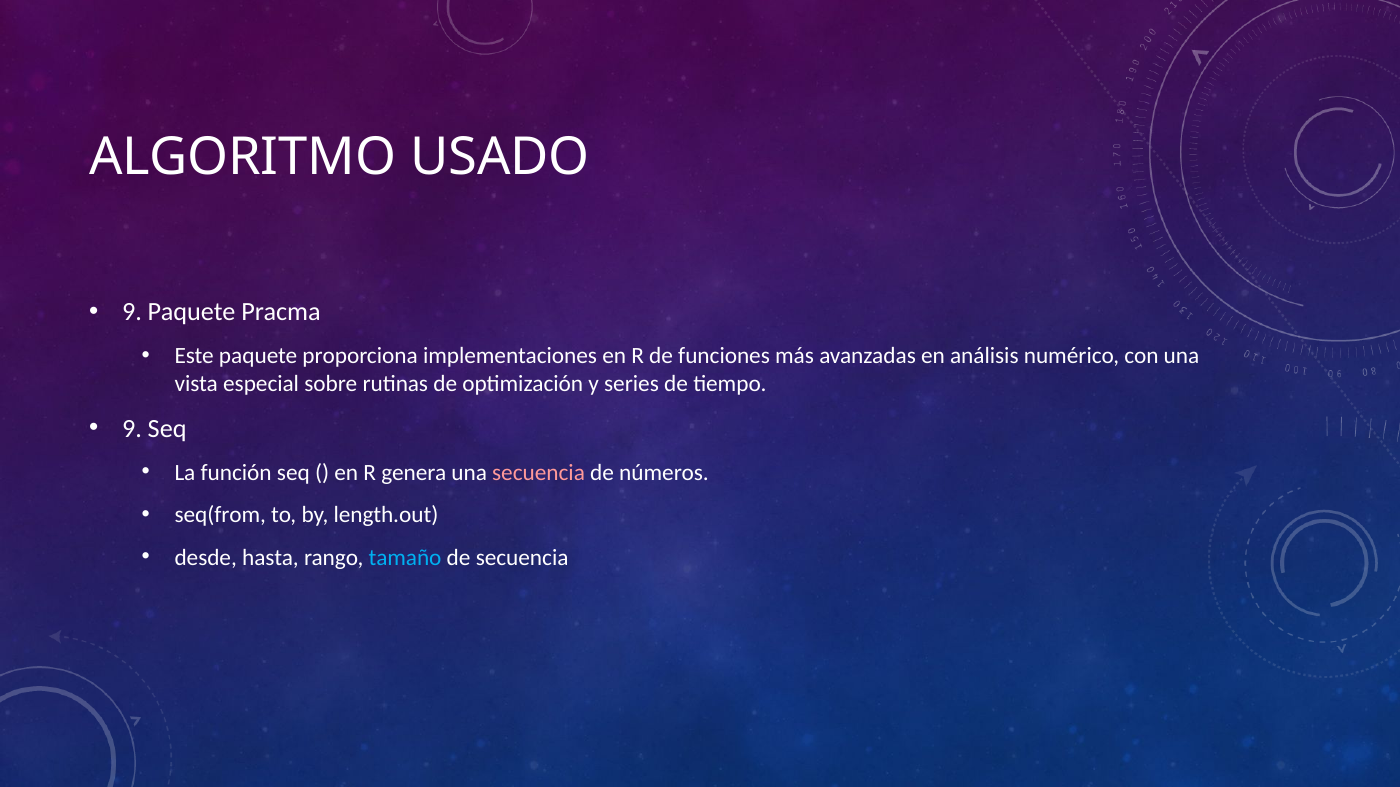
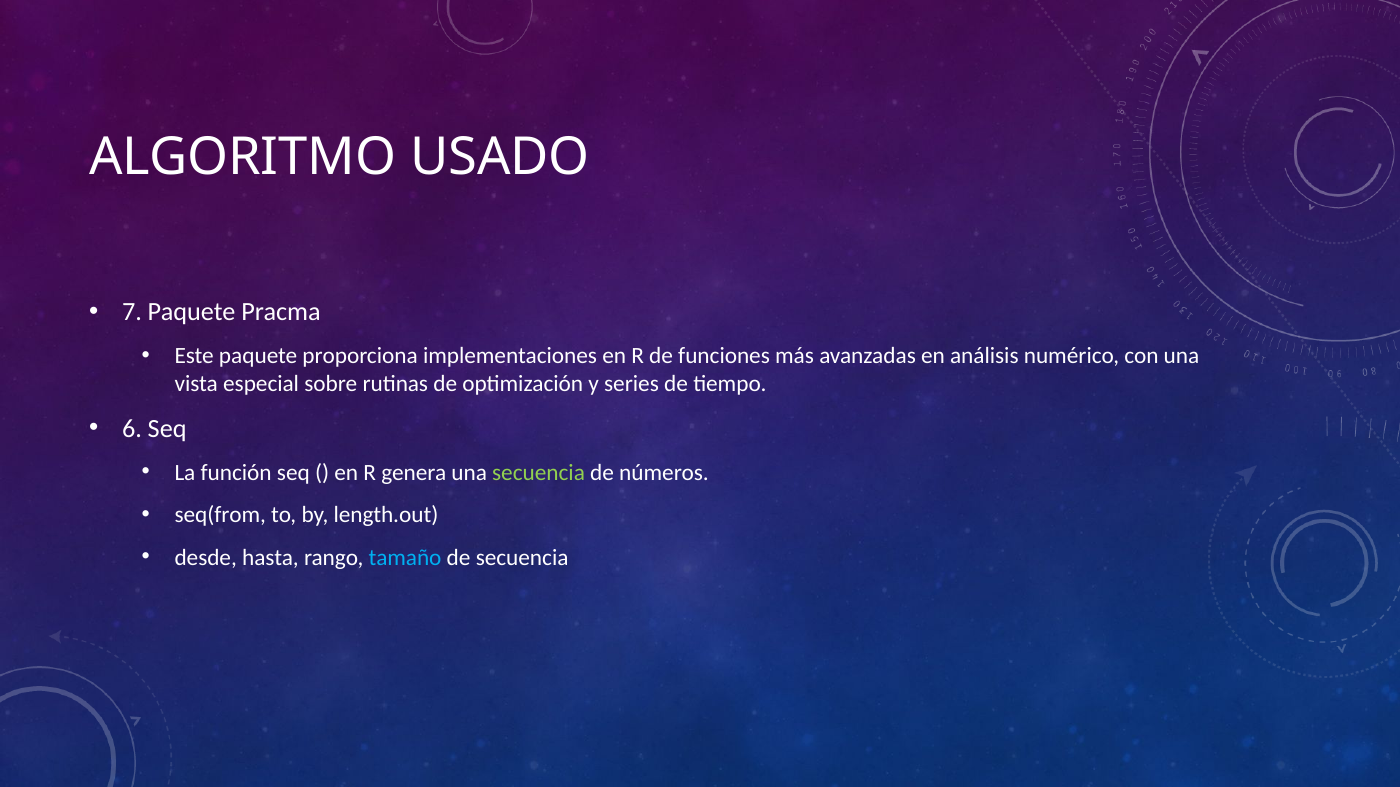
9 at (132, 312): 9 -> 7
9 at (132, 429): 9 -> 6
secuencia at (539, 473) colour: pink -> light green
